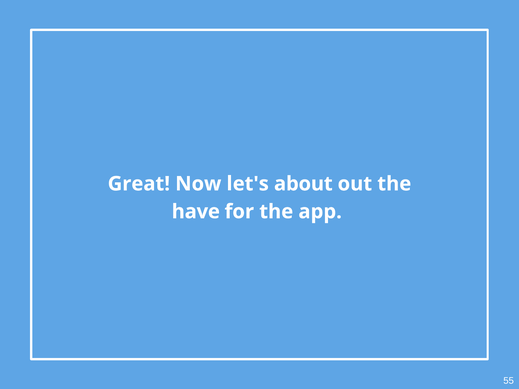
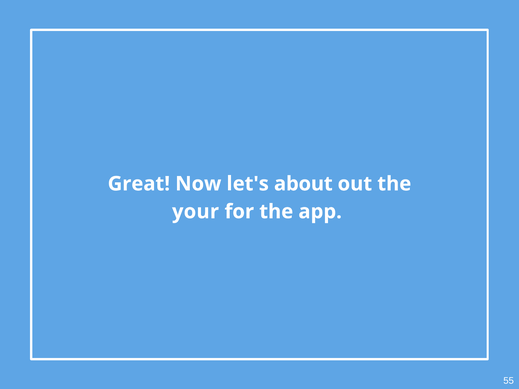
have: have -> your
